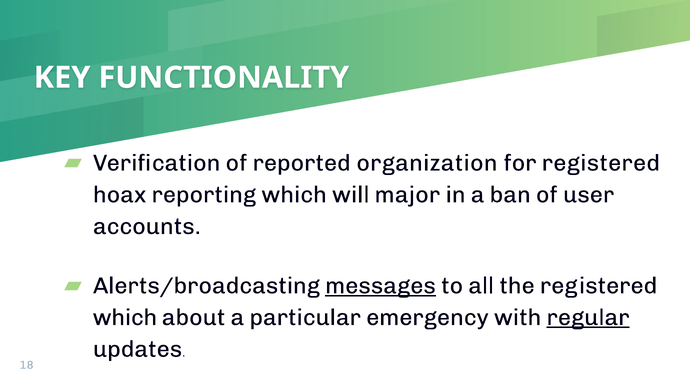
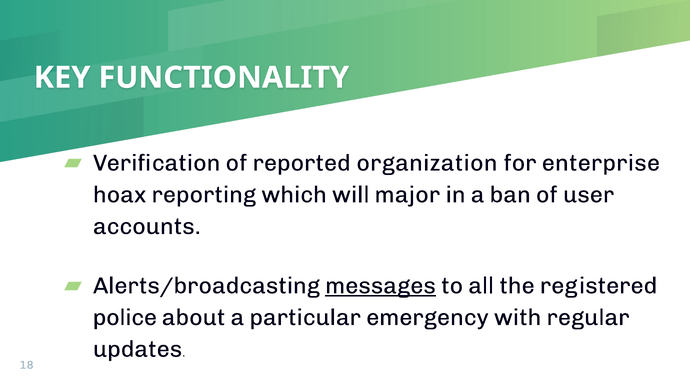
for registered: registered -> enterprise
which at (125, 318): which -> police
regular underline: present -> none
